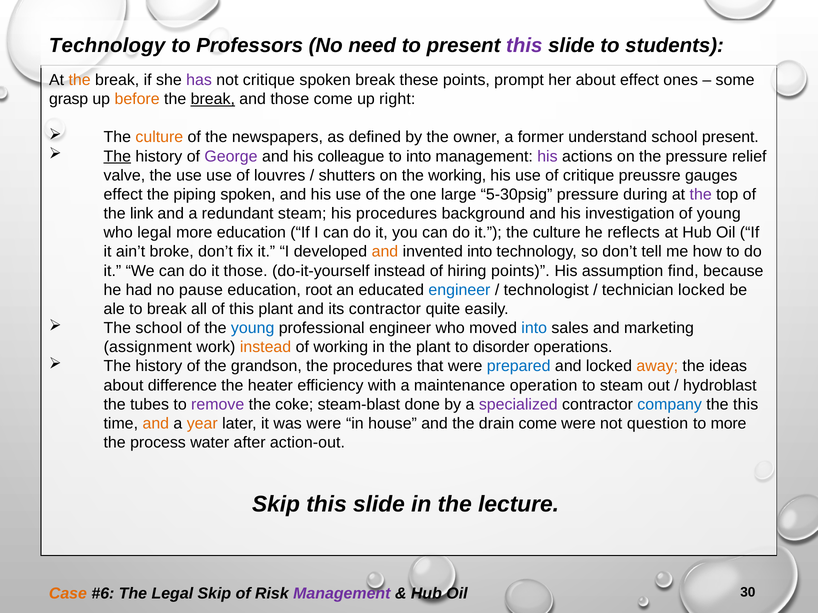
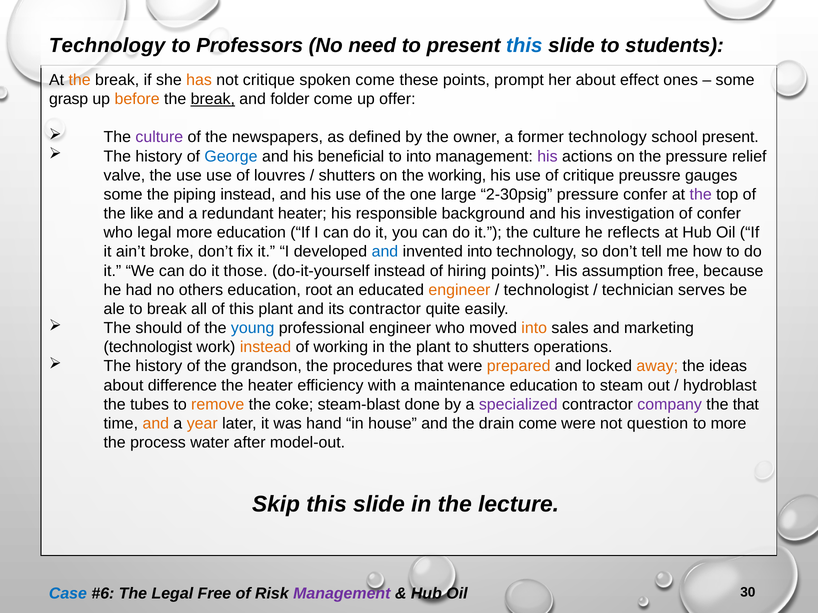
this at (524, 46) colour: purple -> blue
has colour: purple -> orange
spoken break: break -> come
and those: those -> folder
right: right -> offer
culture at (159, 137) colour: orange -> purple
former understand: understand -> technology
The at (117, 156) underline: present -> none
George colour: purple -> blue
colleague: colleague -> beneficial
effect at (123, 195): effect -> some
piping spoken: spoken -> instead
5-30psig: 5-30psig -> 2-30psig
pressure during: during -> confer
link: link -> like
redundant steam: steam -> heater
his procedures: procedures -> responsible
of young: young -> confer
and at (385, 252) colour: orange -> blue
assumption find: find -> free
pause: pause -> others
engineer at (459, 290) colour: blue -> orange
technician locked: locked -> serves
The school: school -> should
into at (534, 328) colour: blue -> orange
assignment at (148, 347): assignment -> technologist
to disorder: disorder -> shutters
prepared colour: blue -> orange
maintenance operation: operation -> education
remove colour: purple -> orange
company colour: blue -> purple
the this: this -> that
was were: were -> hand
action-out: action-out -> model-out
Case colour: orange -> blue
Legal Skip: Skip -> Free
